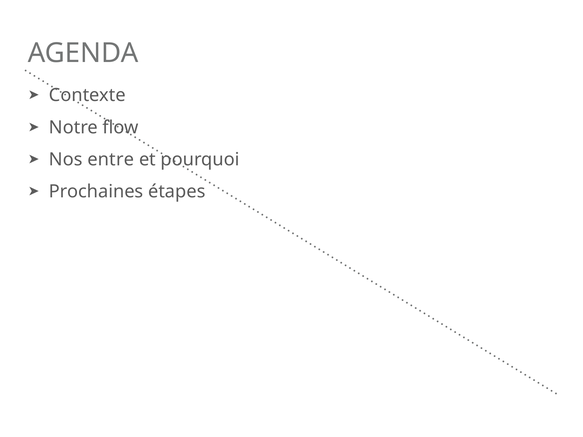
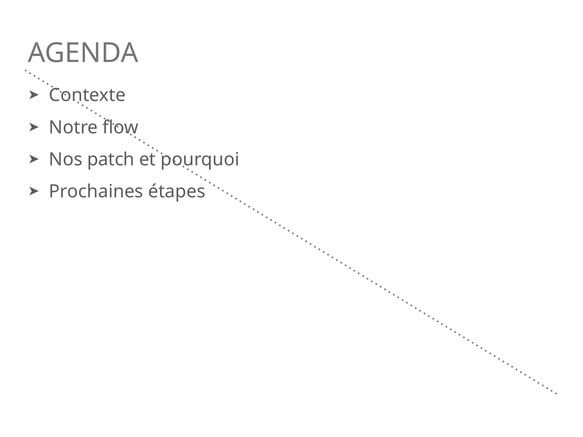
entre: entre -> patch
